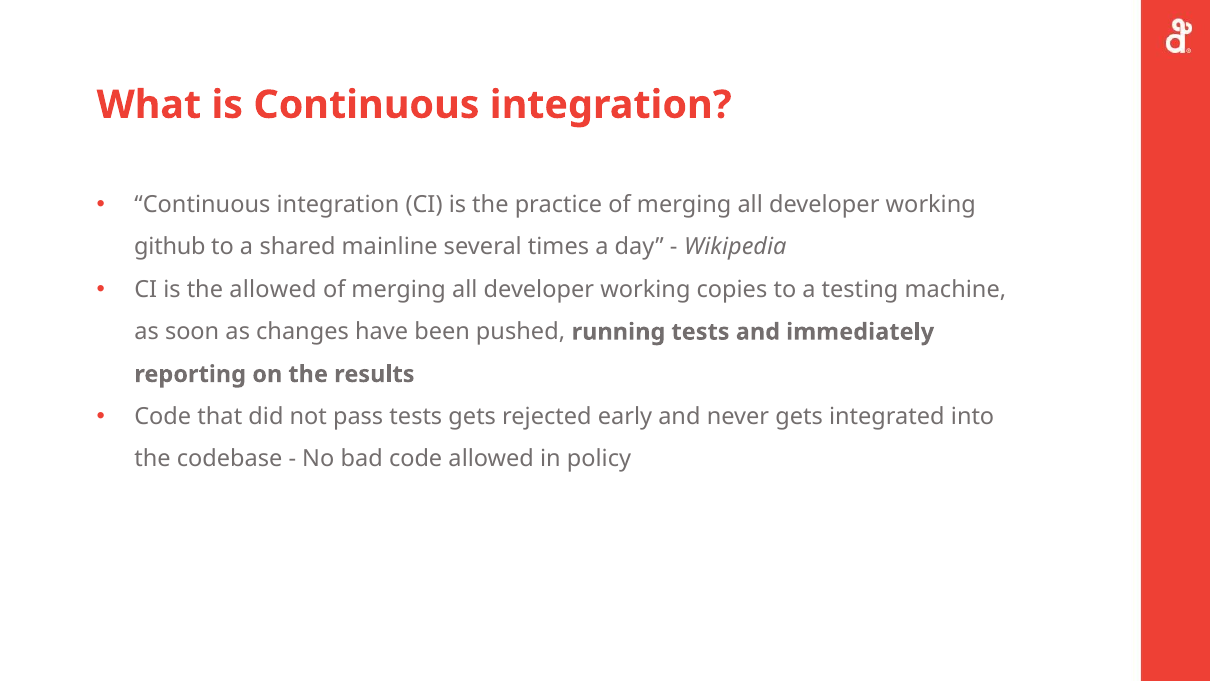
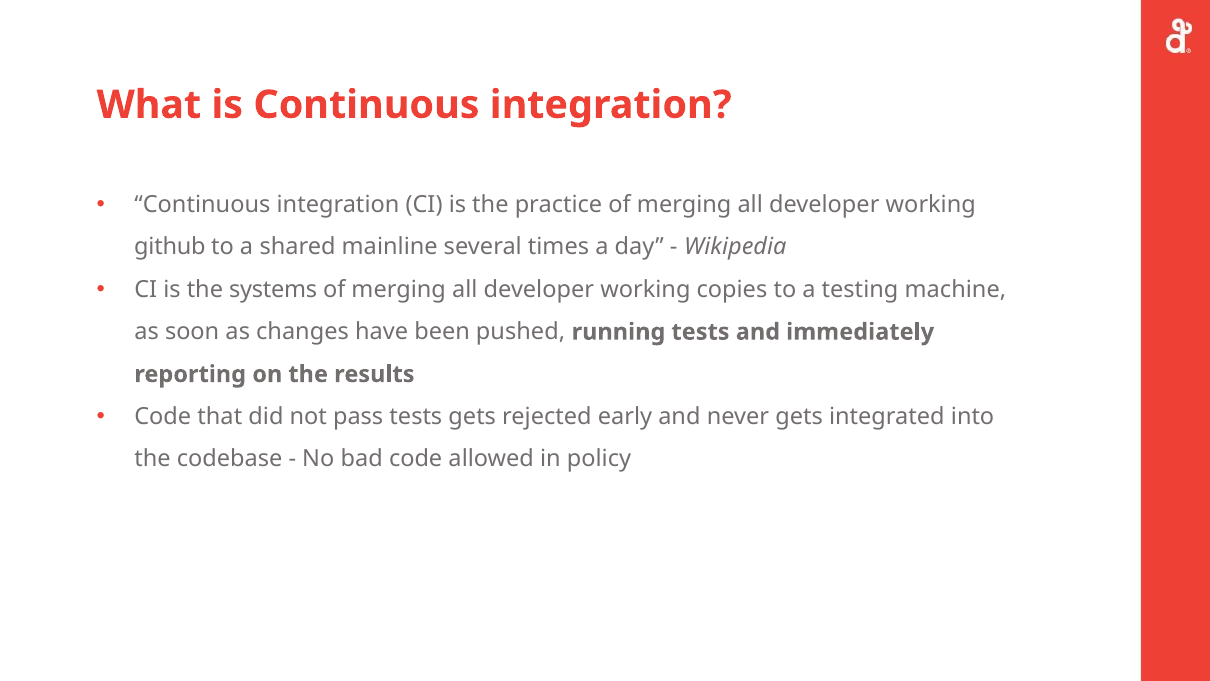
the allowed: allowed -> systems
